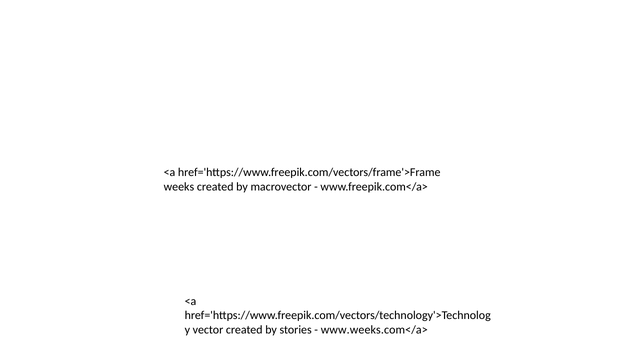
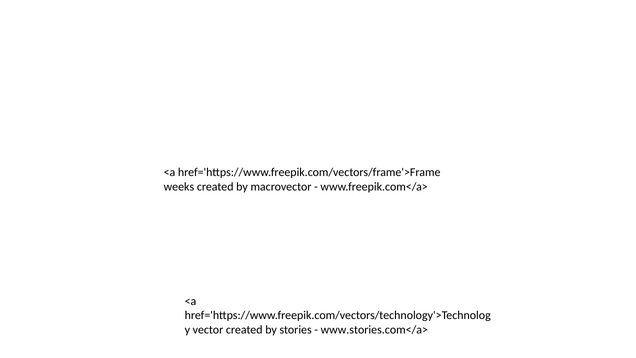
www.weeks.com</a>: www.weeks.com</a> -> www.stories.com</a>
